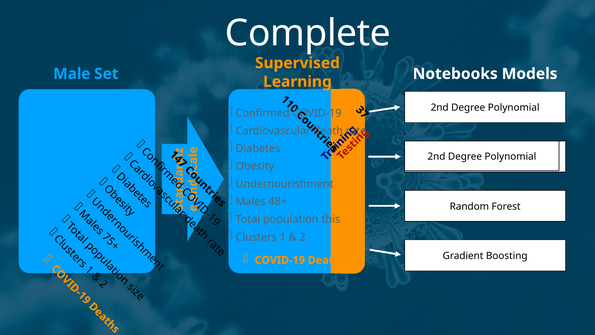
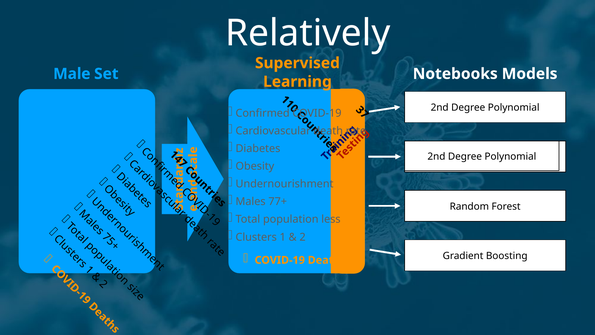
Complete: Complete -> Relatively
48+: 48+ -> 77+
this: this -> less
